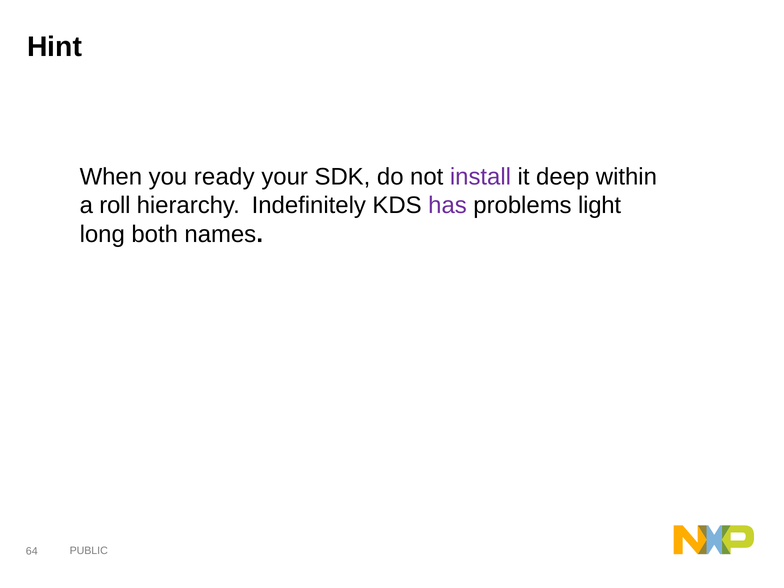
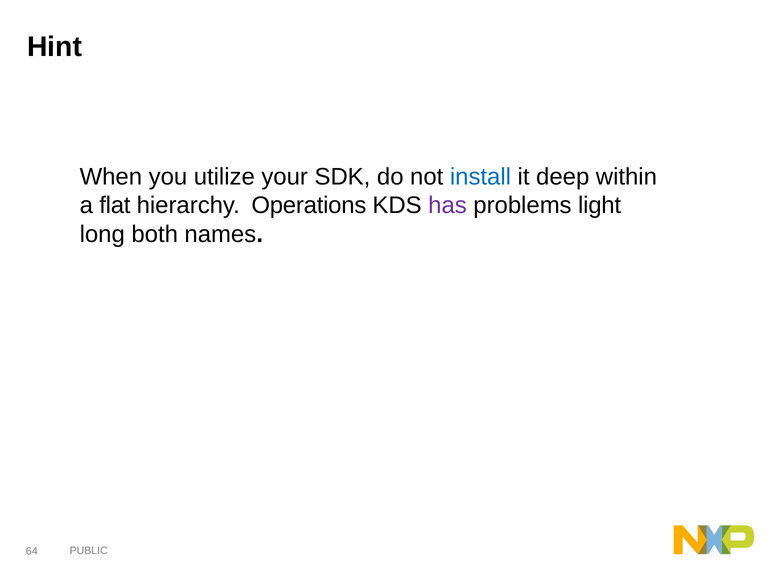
ready: ready -> utilize
install colour: purple -> blue
roll: roll -> flat
Indefinitely: Indefinitely -> Operations
